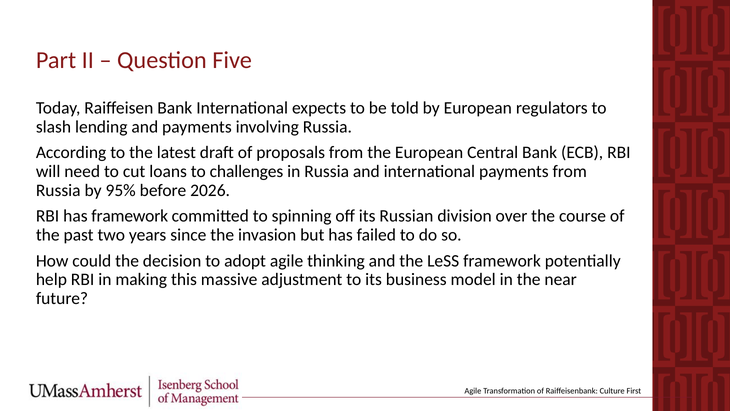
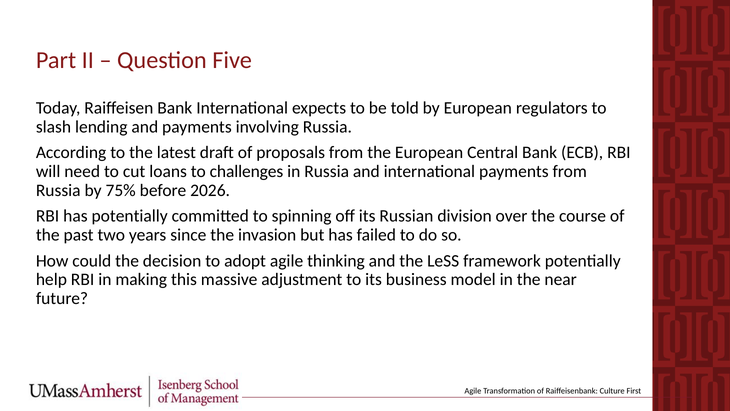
95%: 95% -> 75%
has framework: framework -> potentially
